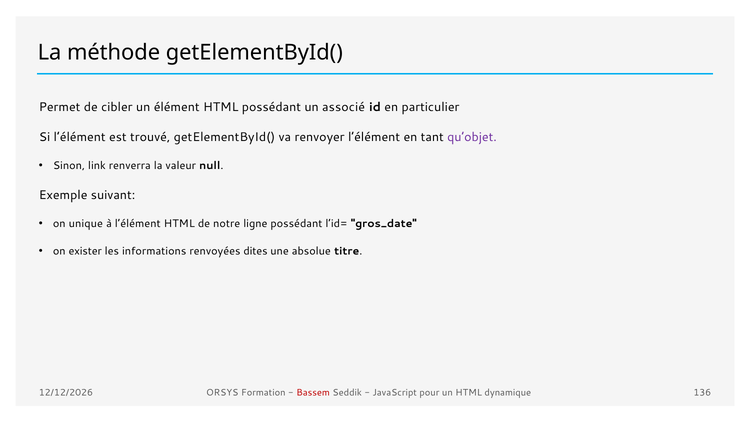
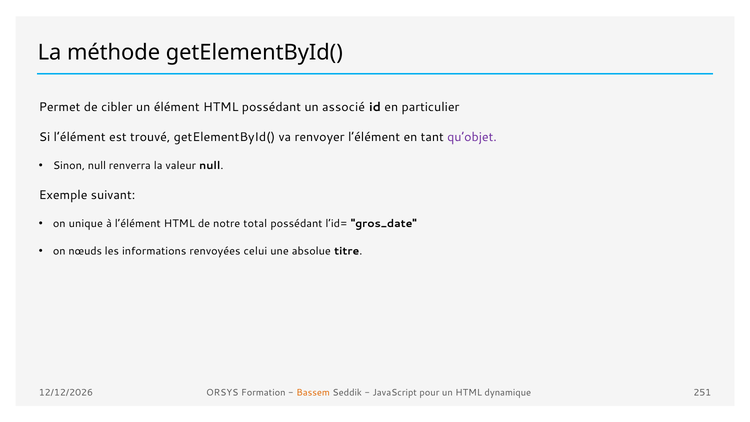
Sinon link: link -> null
ligne: ligne -> total
exister: exister -> nœuds
dites: dites -> celui
Bassem colour: red -> orange
136: 136 -> 251
